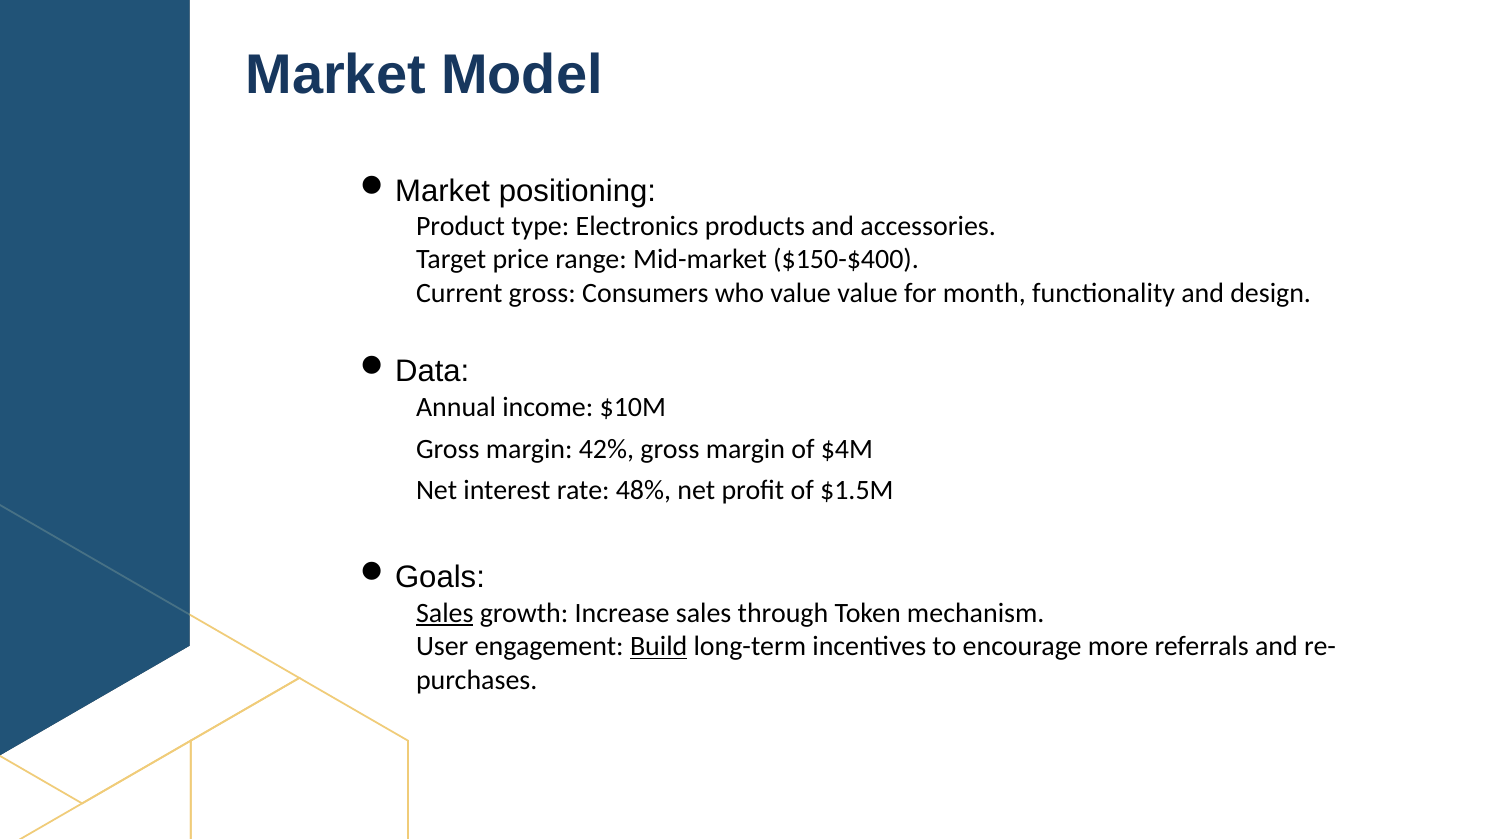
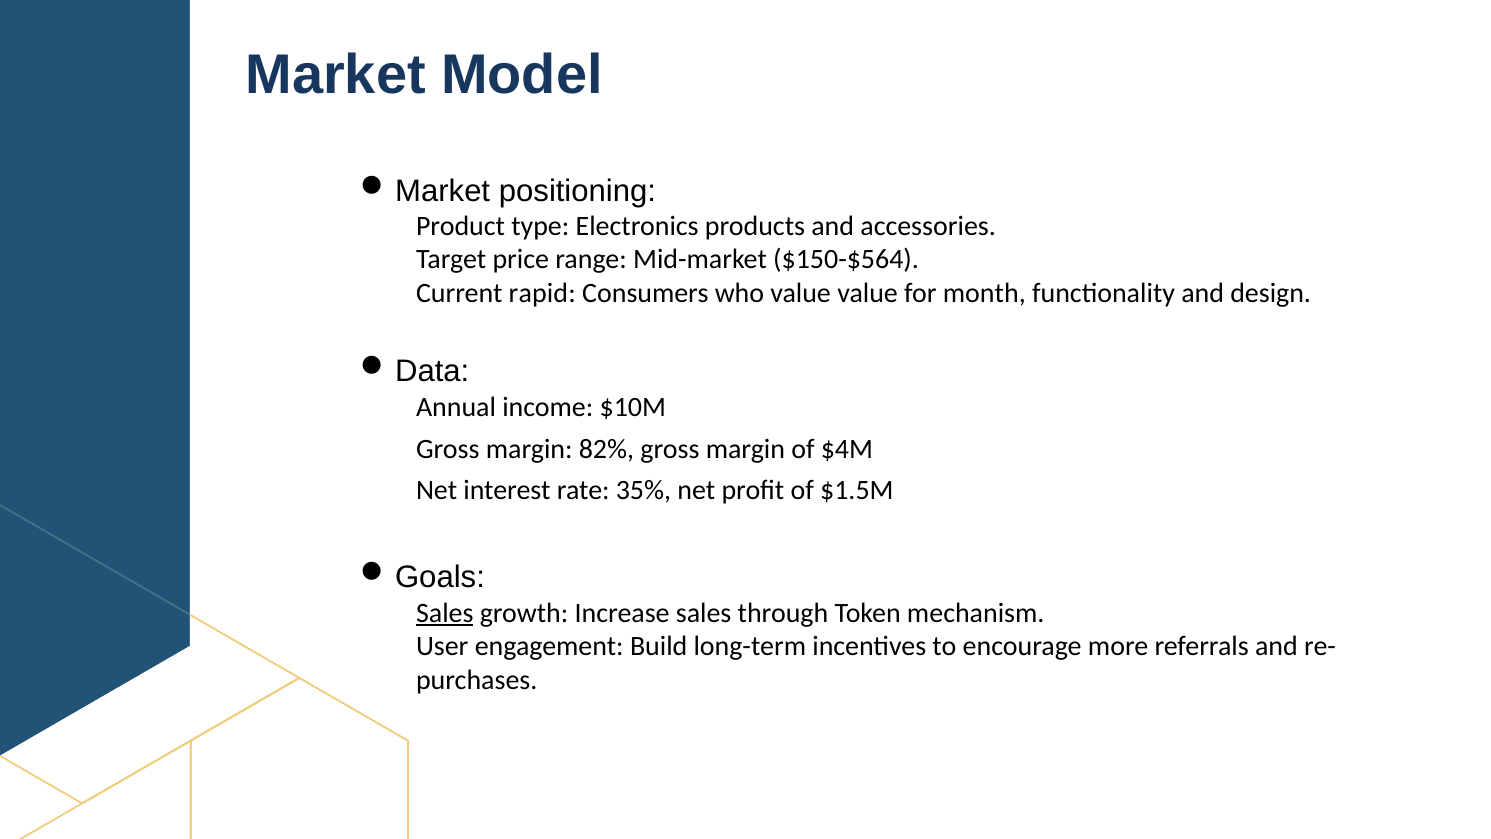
$150-$400: $150-$400 -> $150-$564
Current gross: gross -> rapid
42%: 42% -> 82%
48%: 48% -> 35%
Build underline: present -> none
